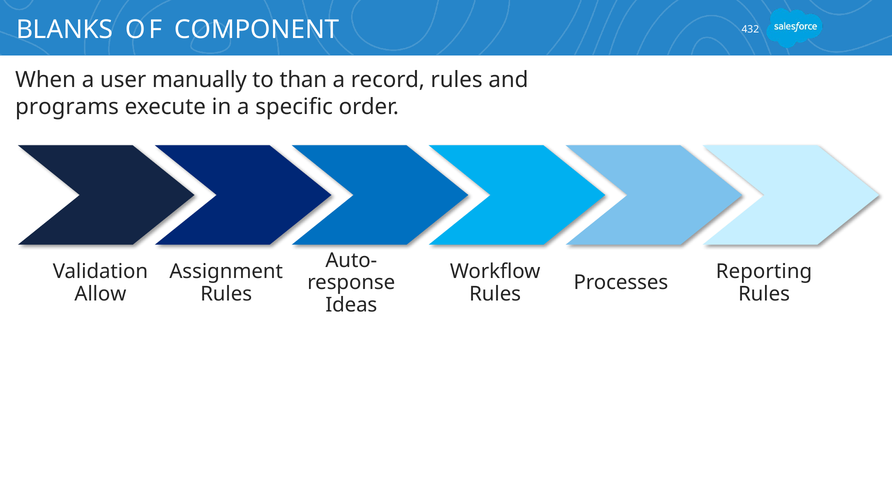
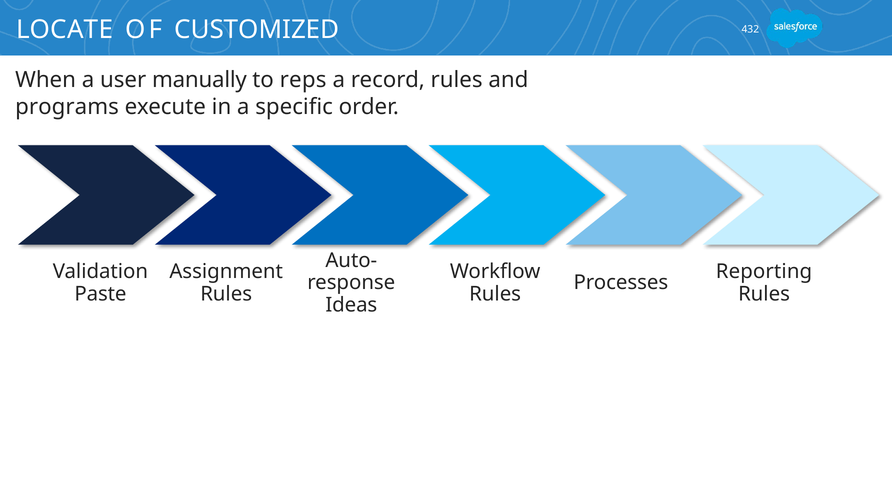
BLANKS: BLANKS -> LOCATE
COMPONENT: COMPONENT -> CUSTOMIZED
than: than -> reps
Allow: Allow -> Paste
